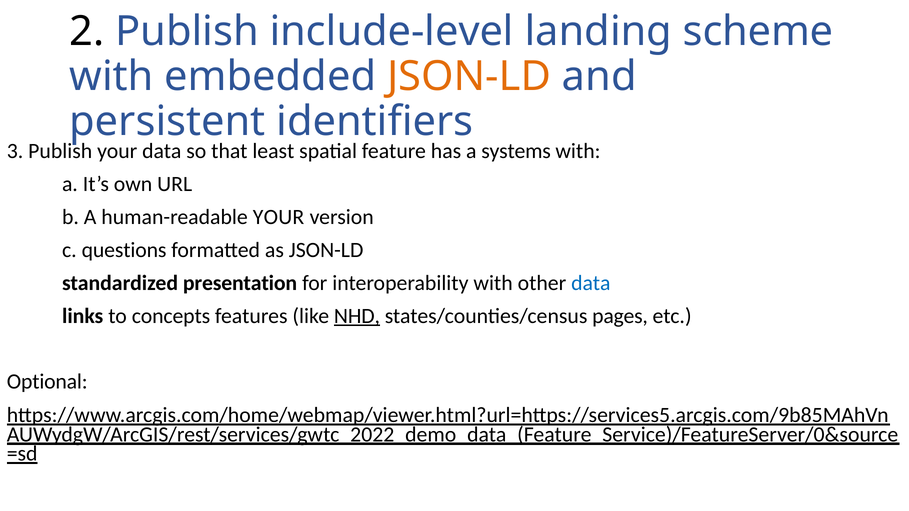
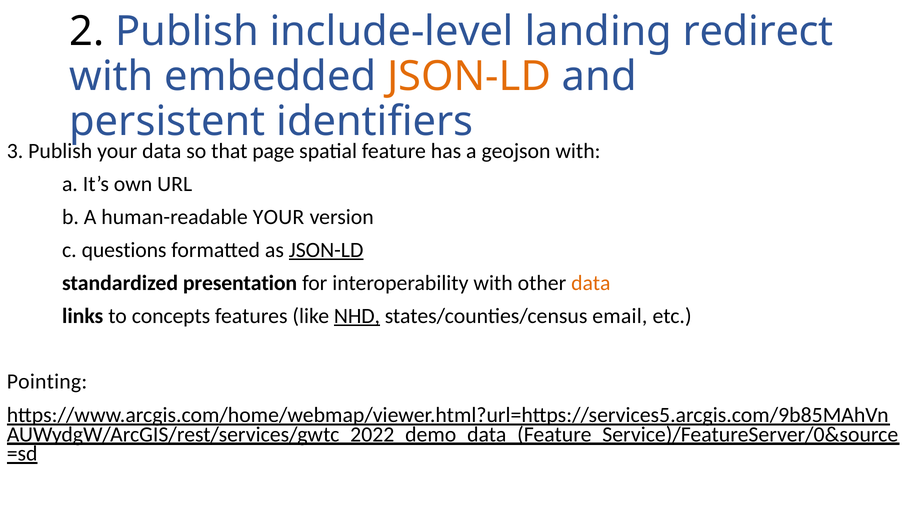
scheme: scheme -> redirect
least: least -> page
systems: systems -> geojson
JSON-LD at (326, 250) underline: none -> present
data at (591, 283) colour: blue -> orange
pages: pages -> email
Optional: Optional -> Pointing
